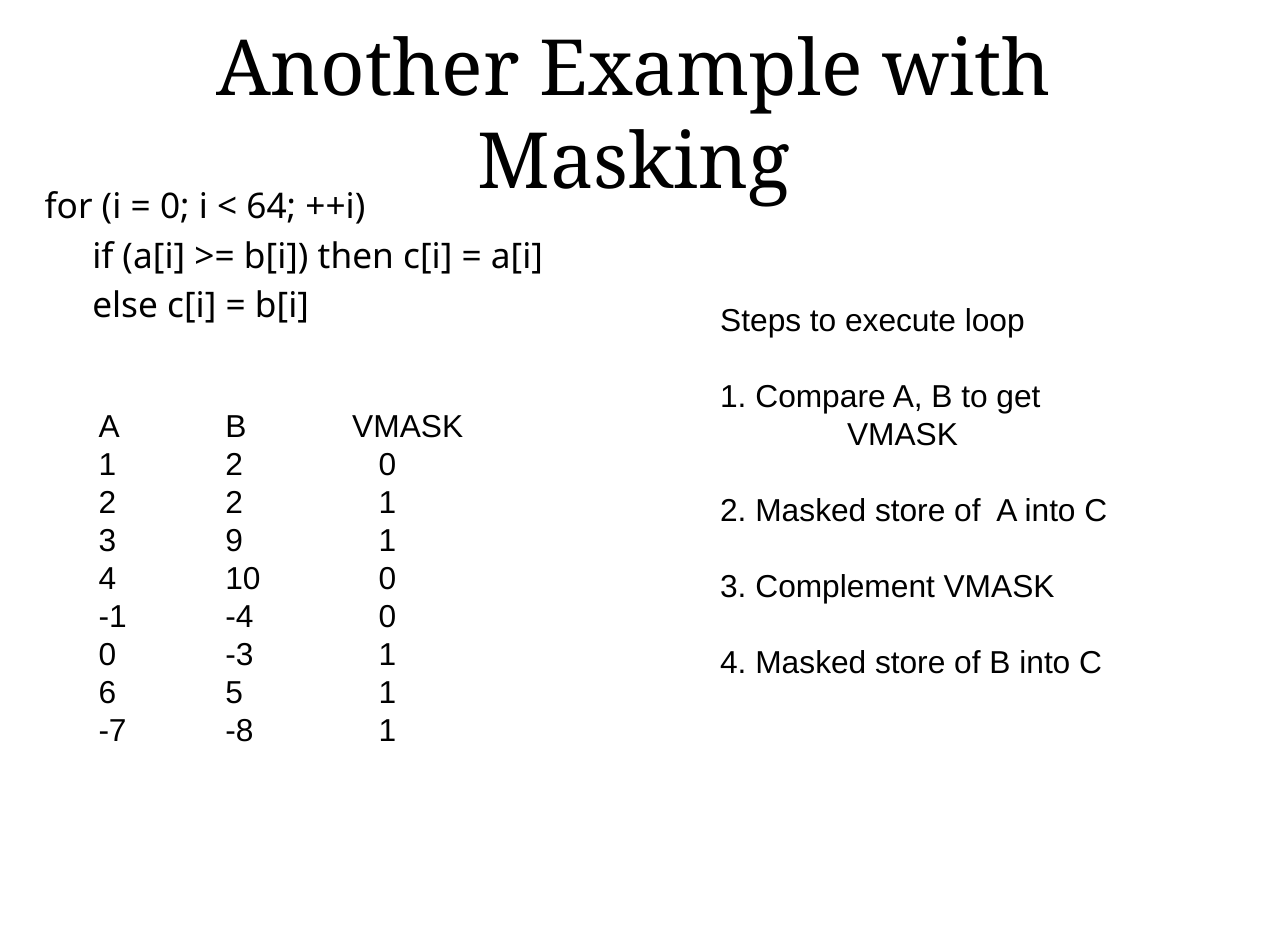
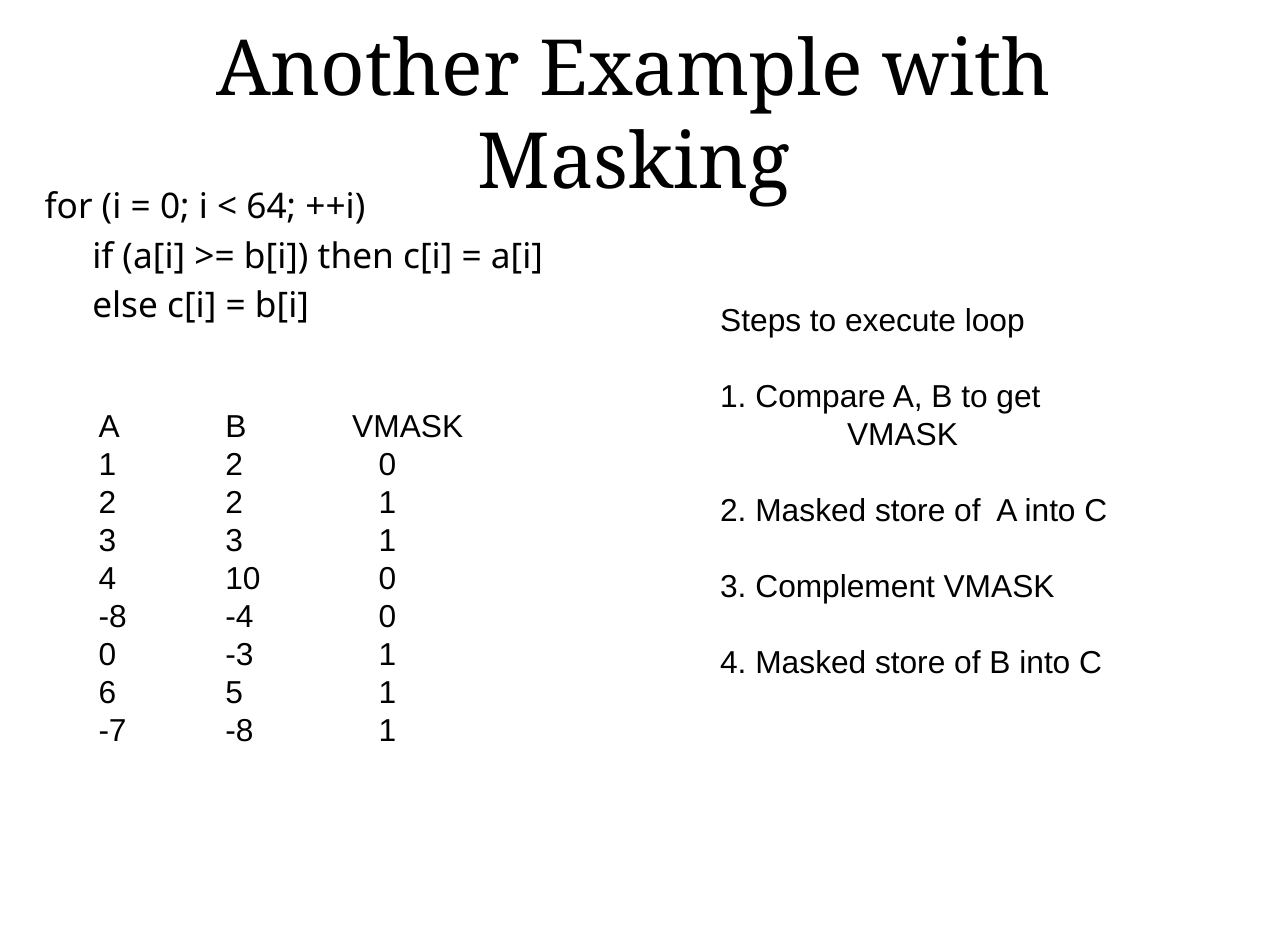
3 9: 9 -> 3
-1 at (113, 617): -1 -> -8
